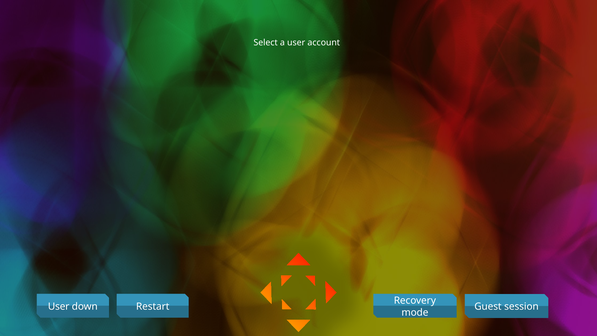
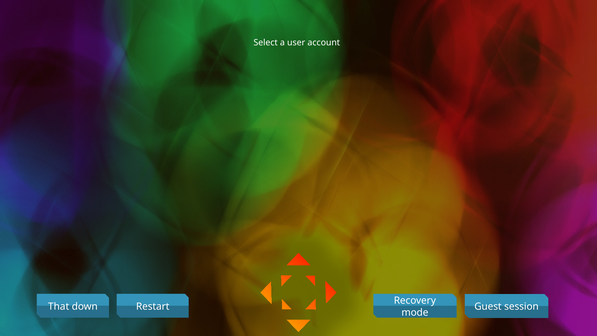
User at (59, 306): User -> That
